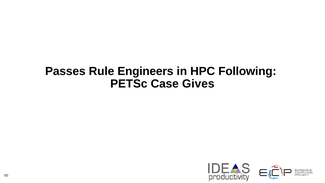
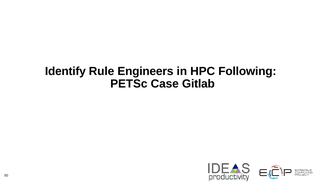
Passes: Passes -> Identify
Gives: Gives -> Gitlab
